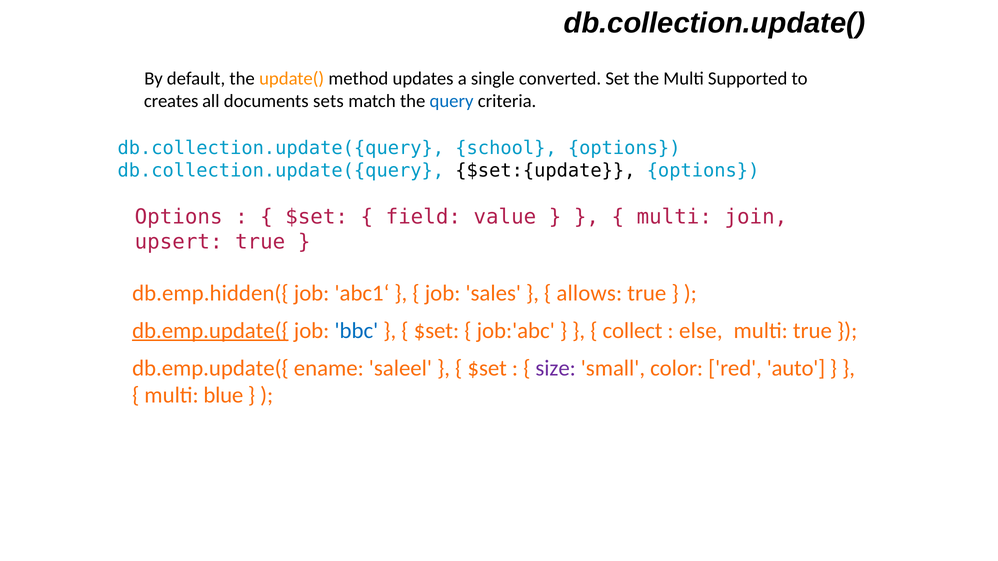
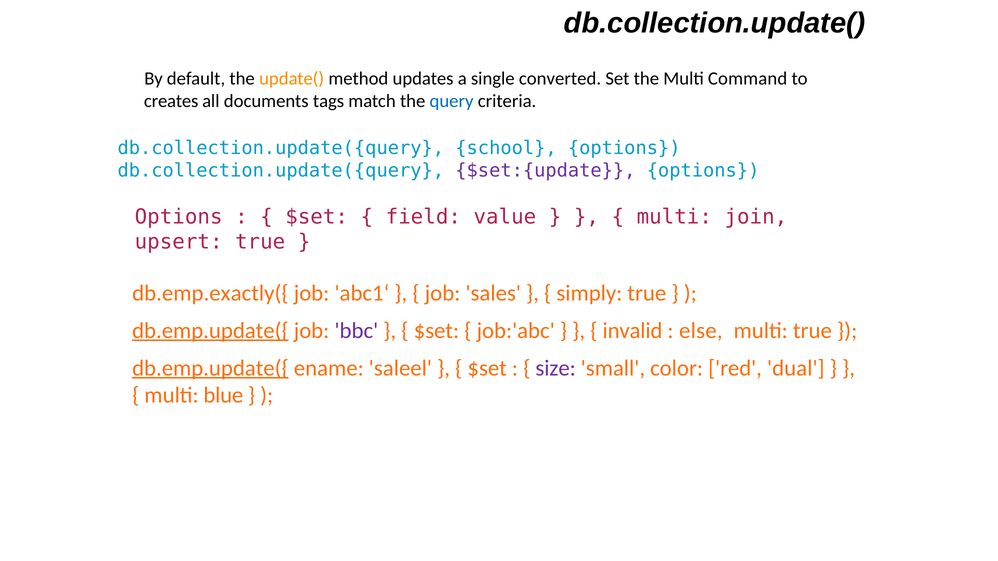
Supported: Supported -> Command
sets: sets -> tags
$set:{update colour: black -> purple
db.emp.hidden({: db.emp.hidden({ -> db.emp.exactly({
allows: allows -> simply
bbc colour: blue -> purple
collect: collect -> invalid
db.emp.update({ at (210, 368) underline: none -> present
auto: auto -> dual
